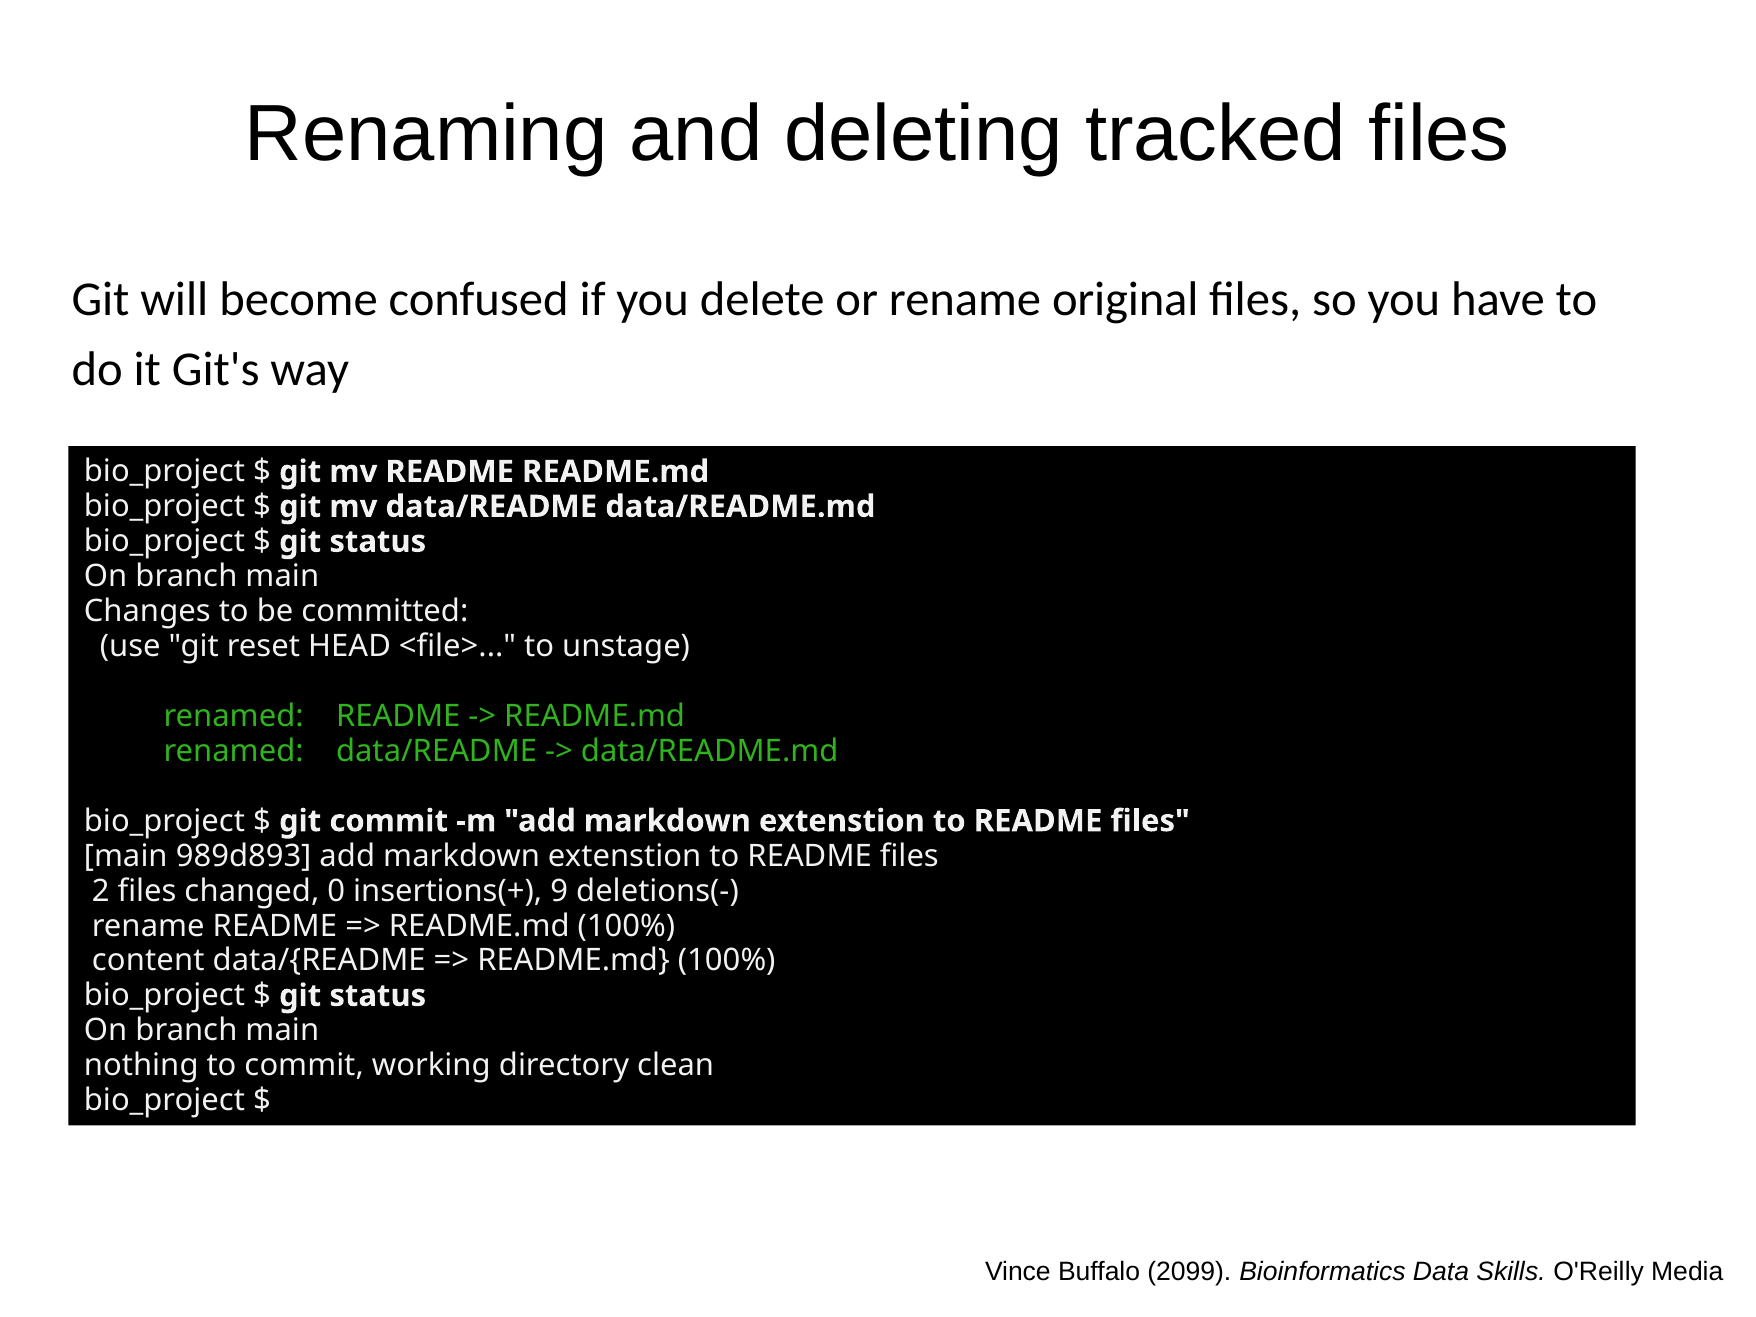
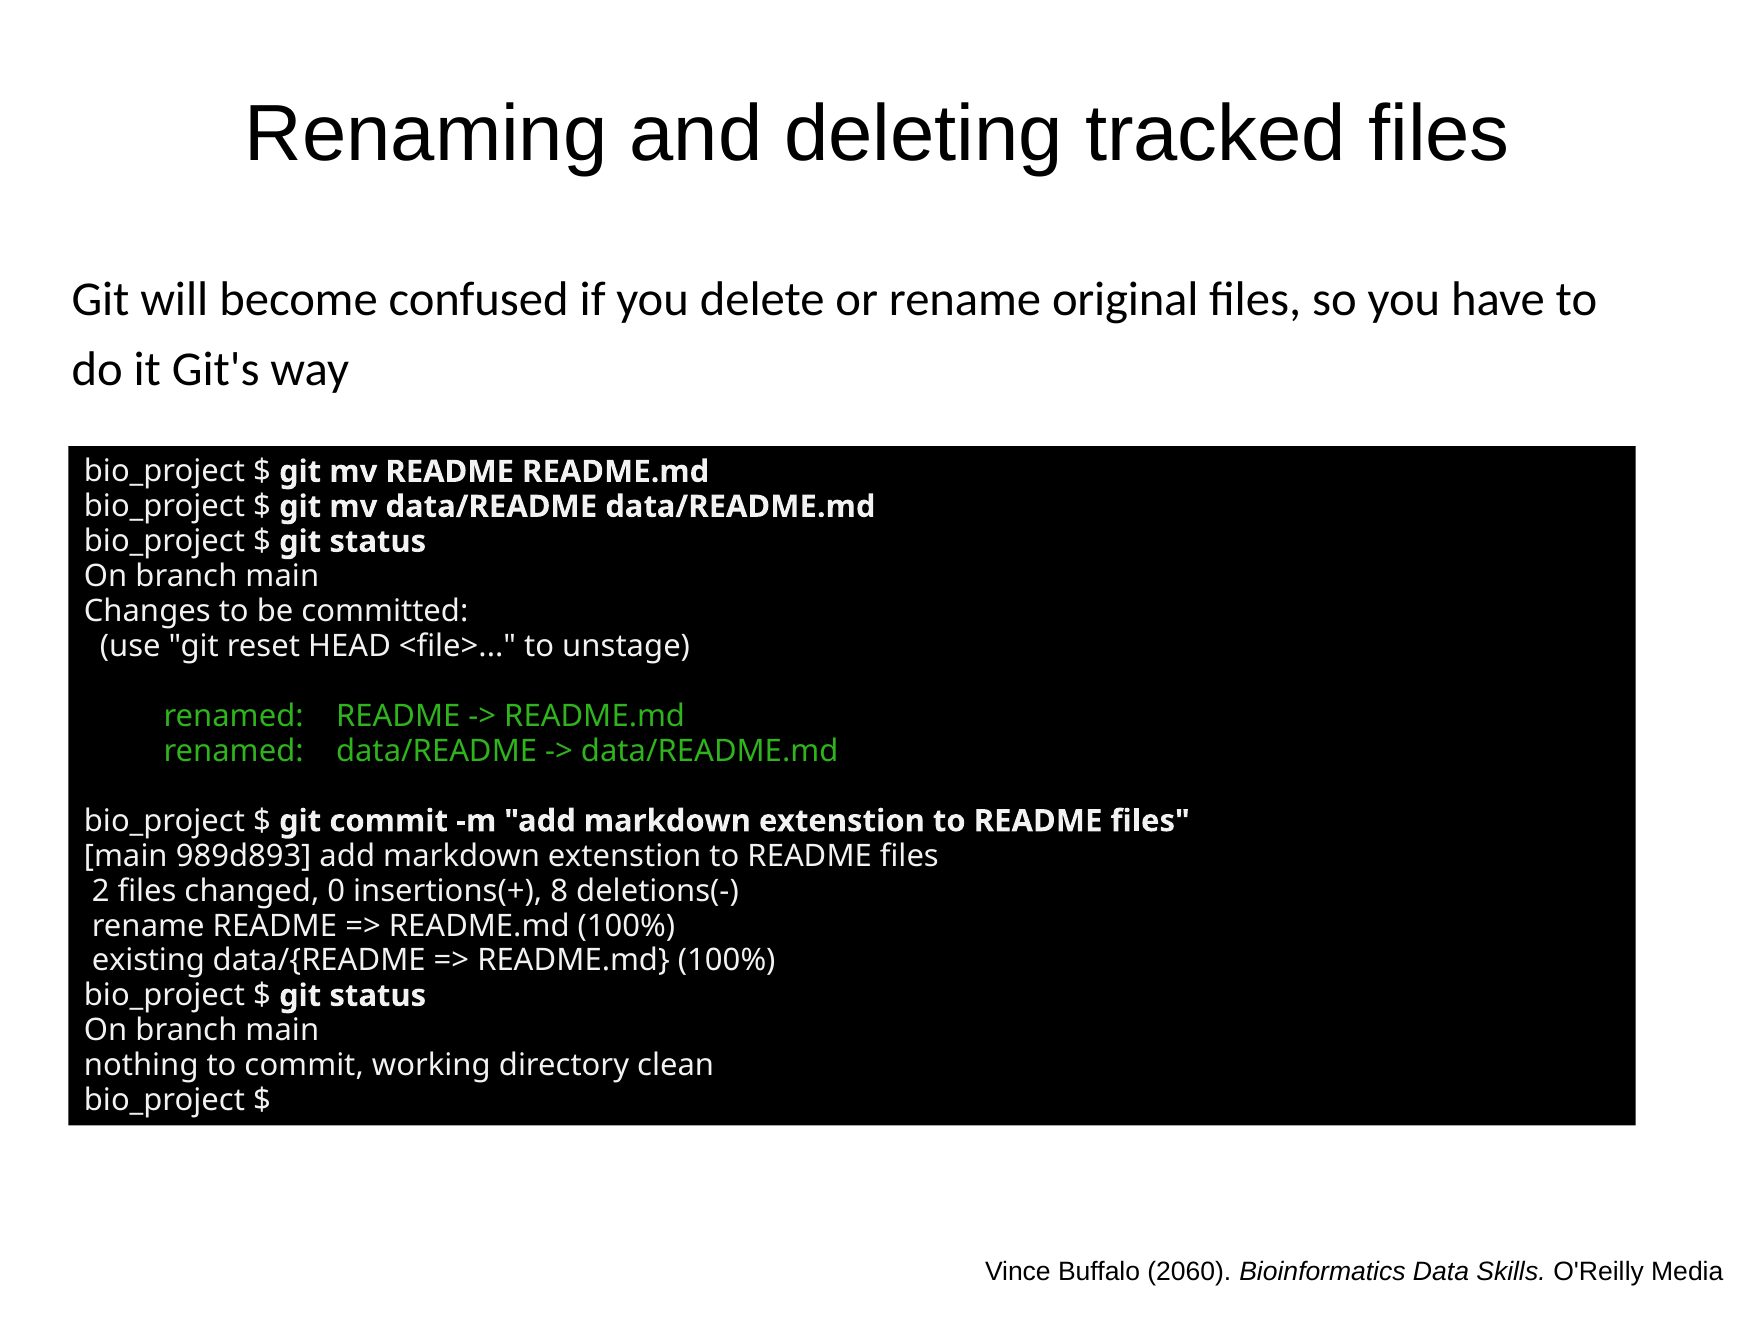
9: 9 -> 8
content: content -> existing
2099: 2099 -> 2060
